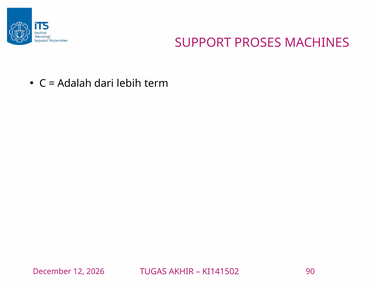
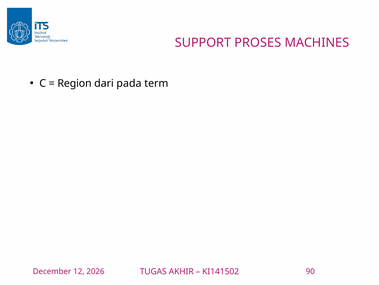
Adalah: Adalah -> Region
lebih: lebih -> pada
